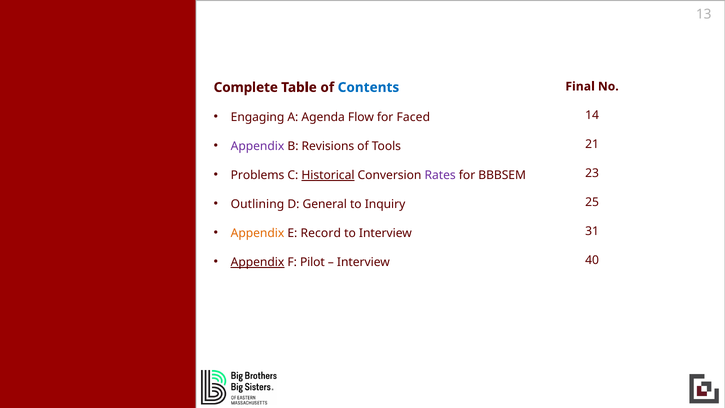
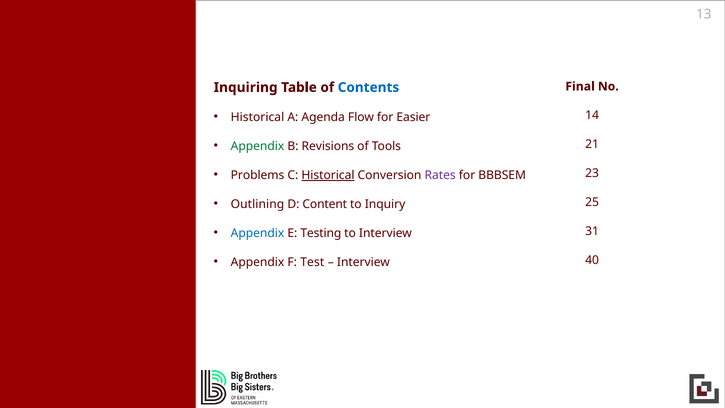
Complete: Complete -> Inquiring
Engaging at (258, 117): Engaging -> Historical
Faced: Faced -> Easier
Appendix at (258, 146) colour: purple -> green
General: General -> Content
Appendix at (258, 233) colour: orange -> blue
Record: Record -> Testing
Appendix at (258, 262) underline: present -> none
Pilot: Pilot -> Test
